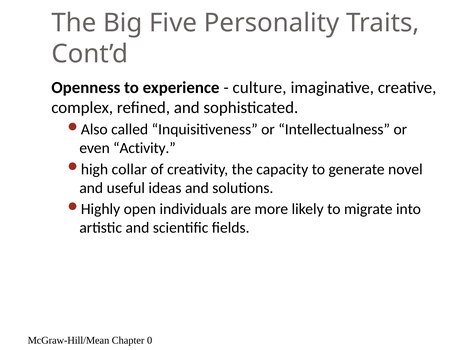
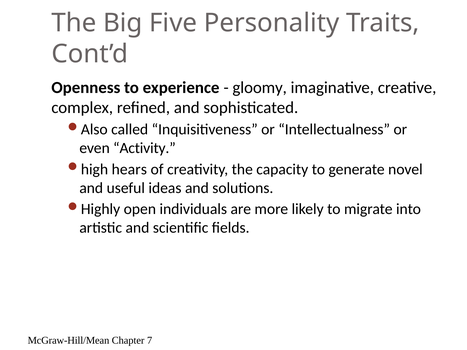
culture: culture -> gloomy
collar: collar -> hears
0: 0 -> 7
